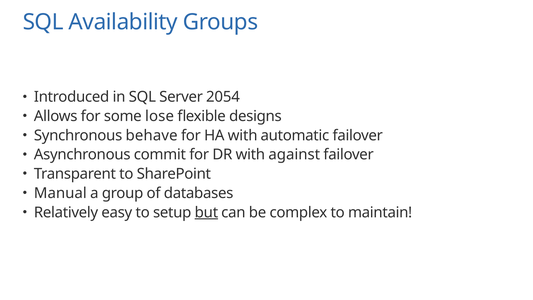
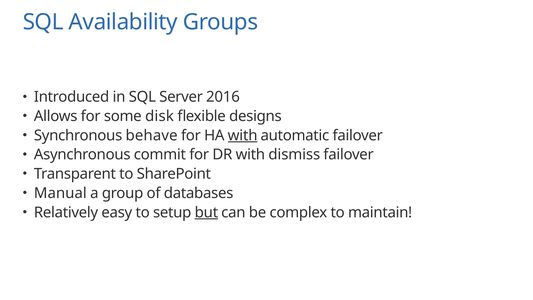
2054: 2054 -> 2016
lose: lose -> disk
with at (243, 135) underline: none -> present
against: against -> dismiss
